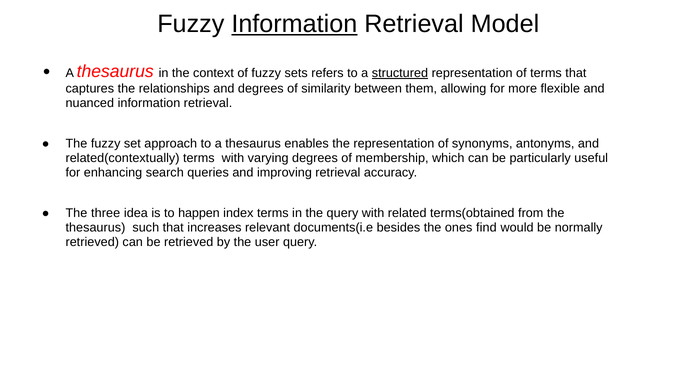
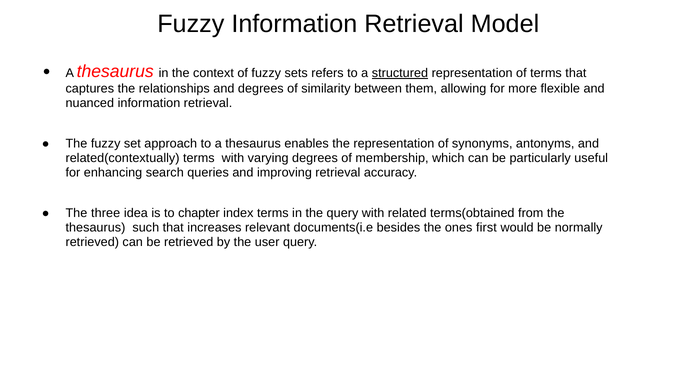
Information at (294, 24) underline: present -> none
happen: happen -> chapter
find: find -> first
